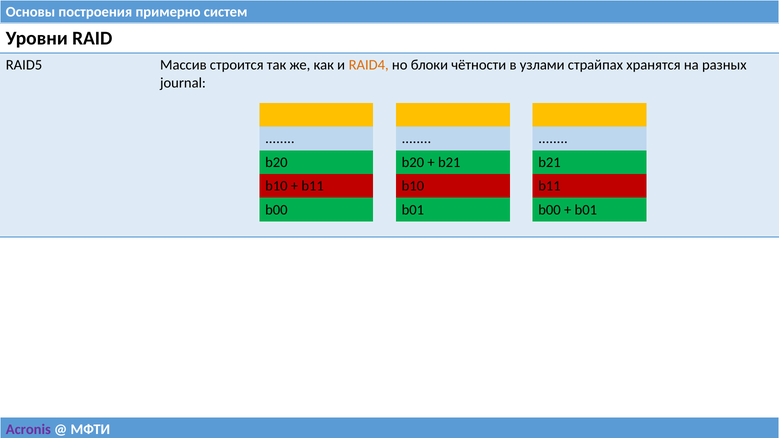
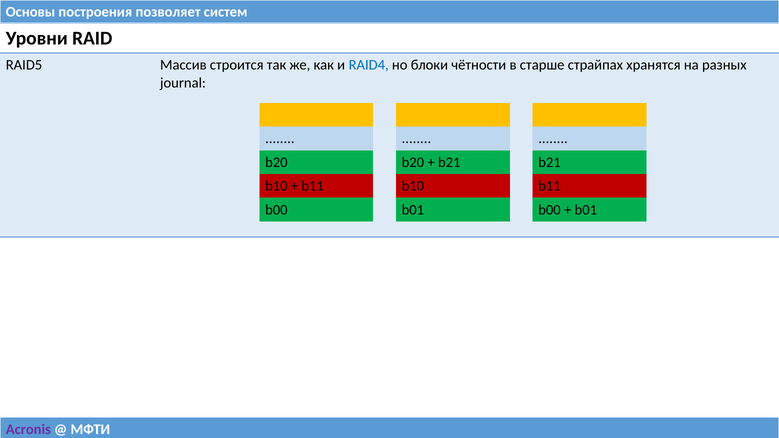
примерно: примерно -> позволяет
RAID4 colour: orange -> blue
узлами: узлами -> старше
